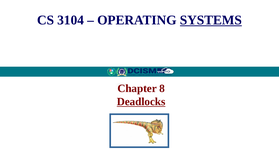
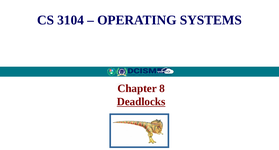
SYSTEMS underline: present -> none
